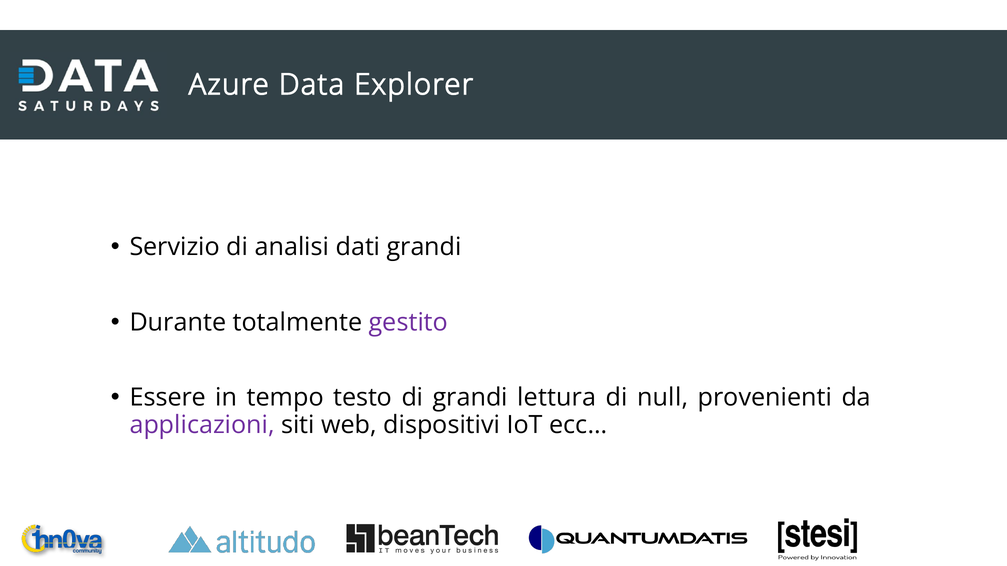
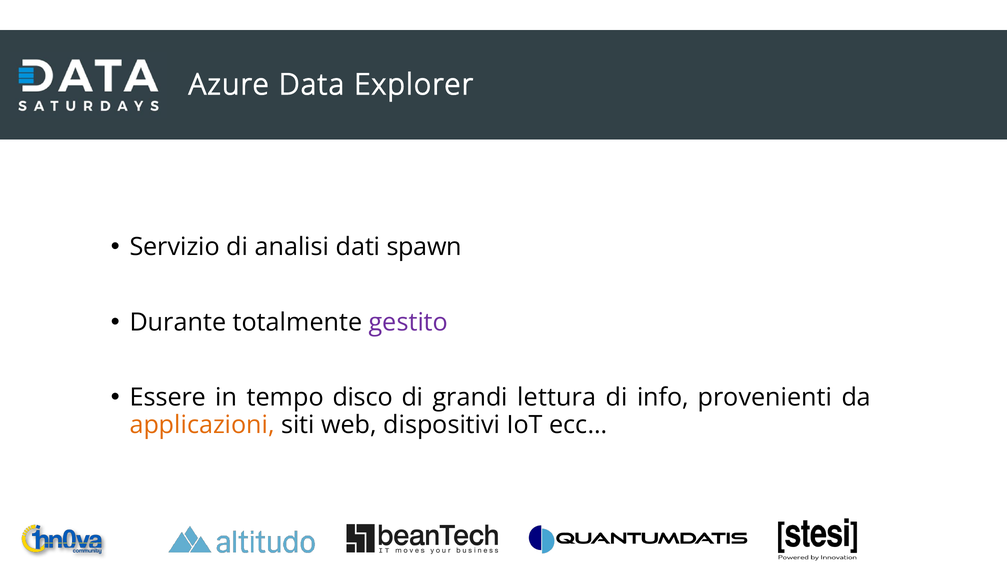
dati grandi: grandi -> spawn
testo: testo -> disco
null: null -> info
applicazioni colour: purple -> orange
